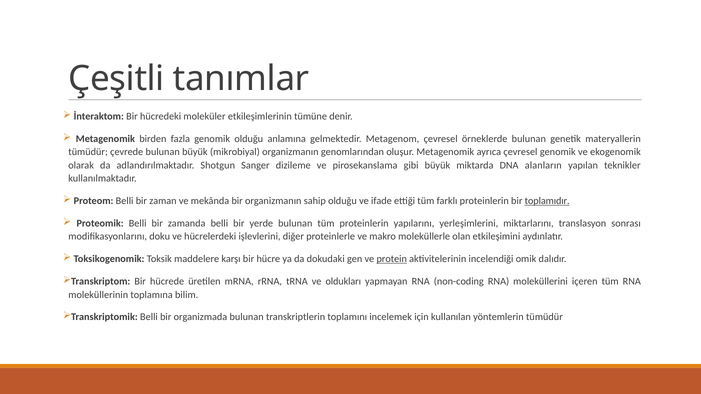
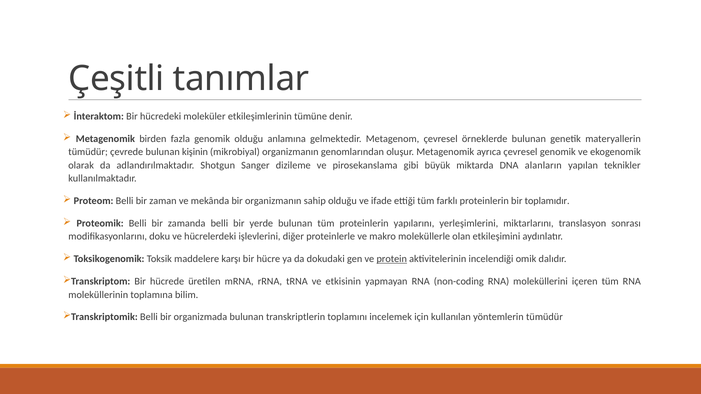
bulunan büyük: büyük -> kişinin
toplamıdır underline: present -> none
oldukları: oldukları -> etkisinin
